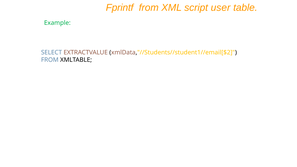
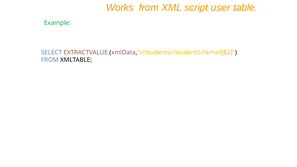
Fprintf: Fprintf -> Works
